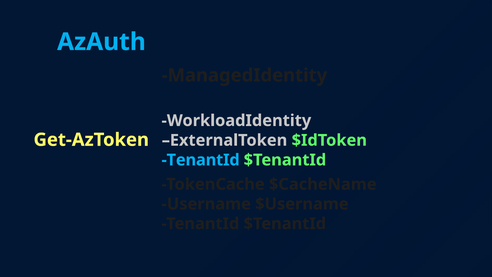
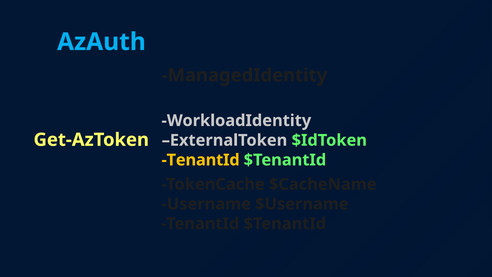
TenantId at (201, 160) colour: light blue -> yellow
